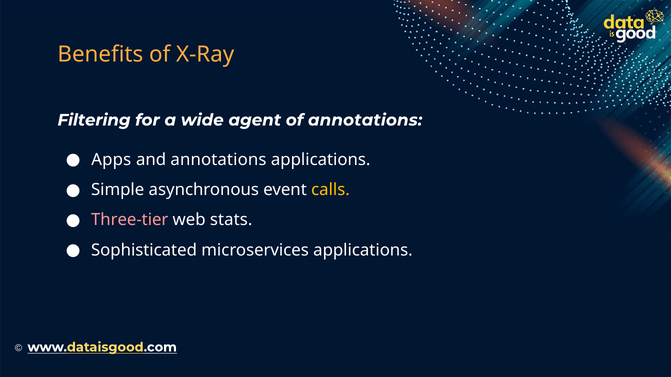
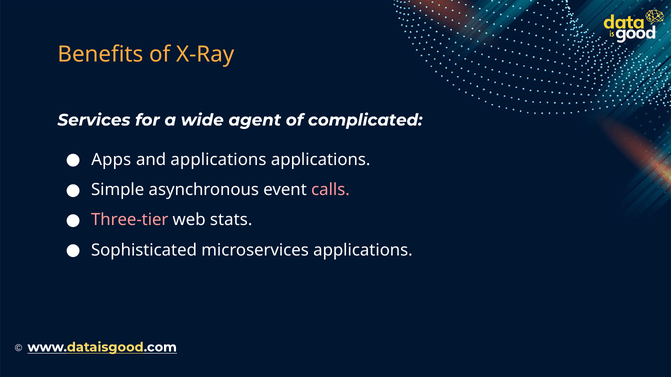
Filtering: Filtering -> Services
of annotations: annotations -> complicated
and annotations: annotations -> applications
calls colour: yellow -> pink
